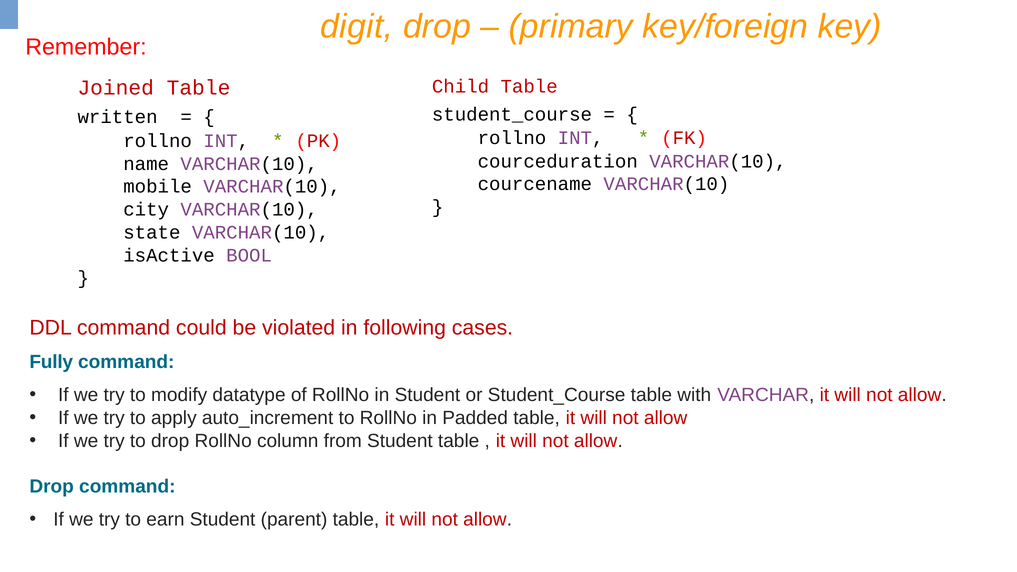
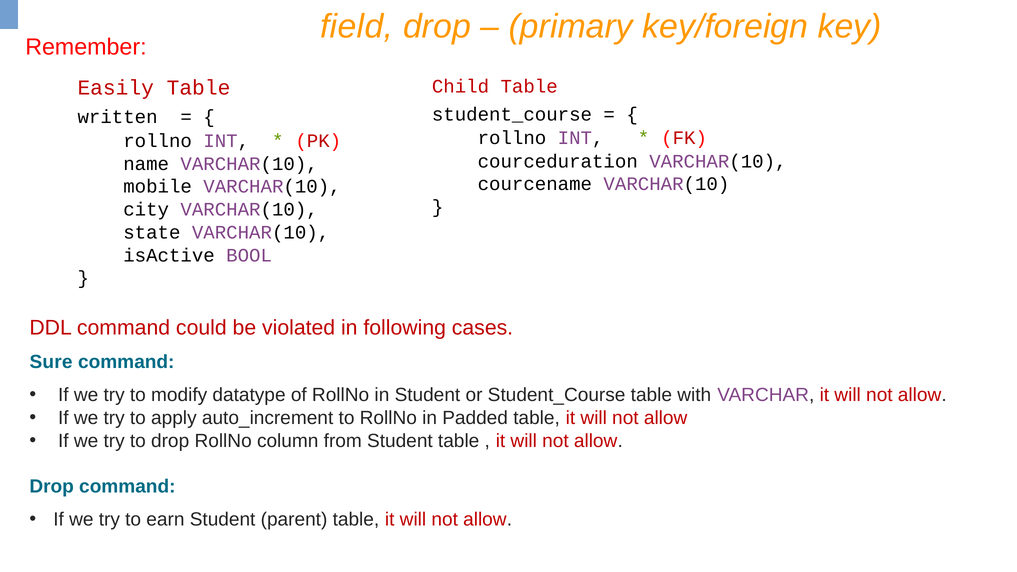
digit: digit -> field
Joined: Joined -> Easily
Fully: Fully -> Sure
